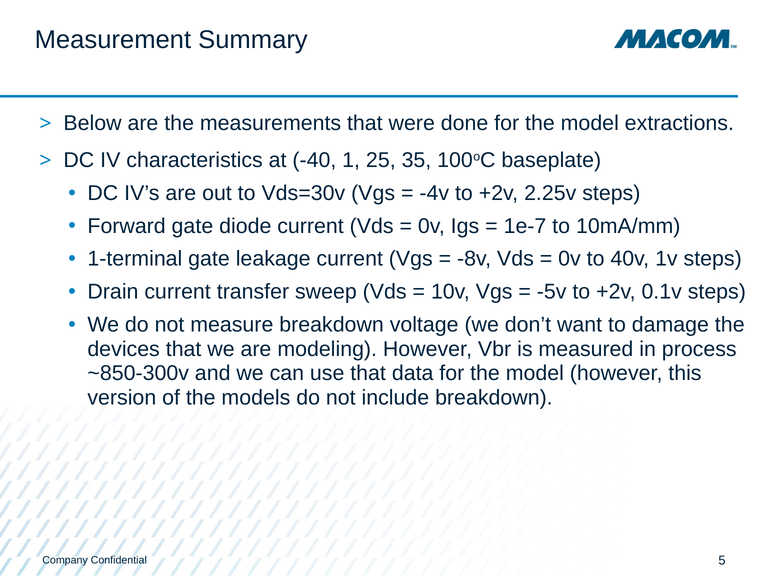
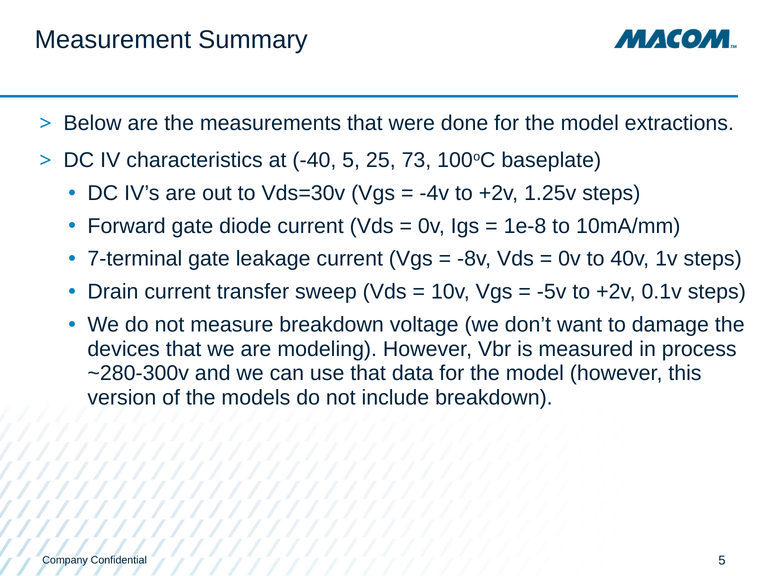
-40 1: 1 -> 5
35: 35 -> 73
2.25v: 2.25v -> 1.25v
1e-7: 1e-7 -> 1e-8
1-terminal: 1-terminal -> 7-terminal
~850-300v: ~850-300v -> ~280-300v
